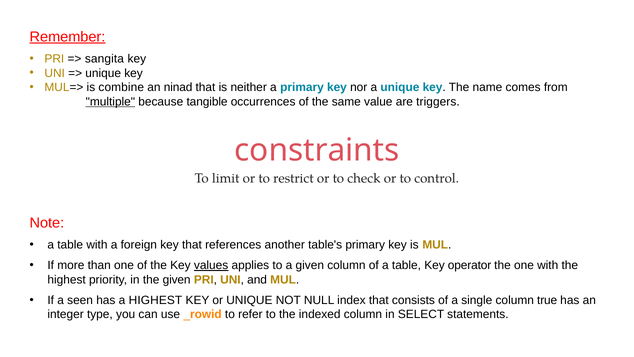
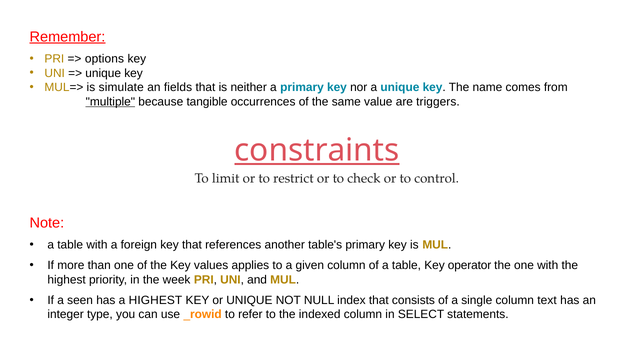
sangita: sangita -> options
combine: combine -> simulate
ninad: ninad -> fields
constraints underline: none -> present
values underline: present -> none
the given: given -> week
true: true -> text
